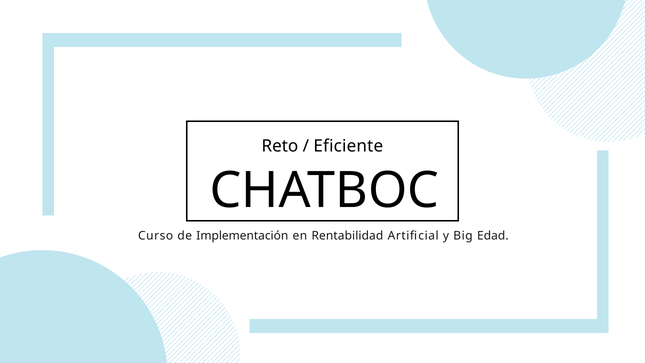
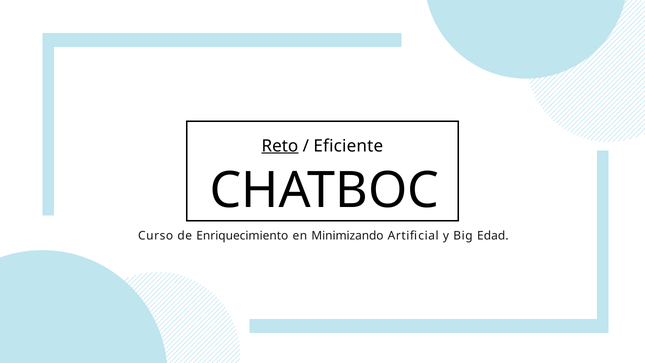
Reto underline: none -> present
Implementación: Implementación -> Enriquecimiento
Rentabilidad: Rentabilidad -> Minimizando
